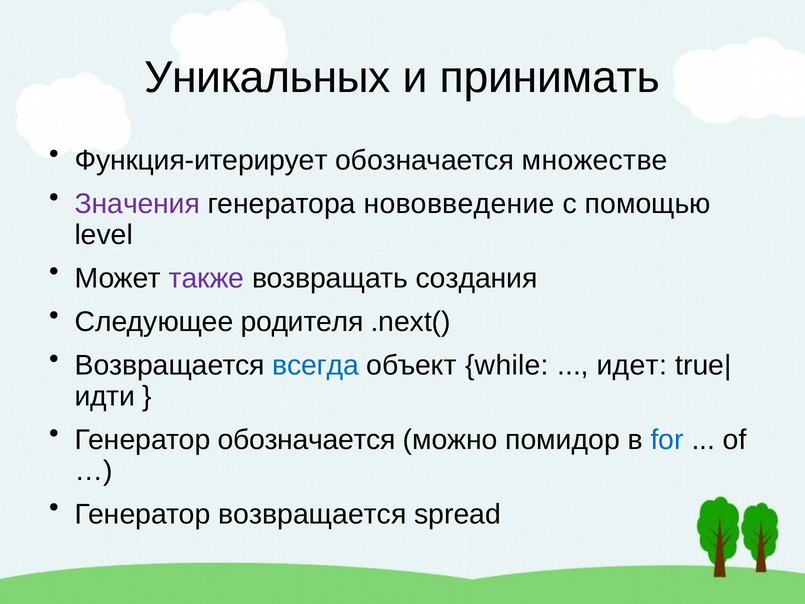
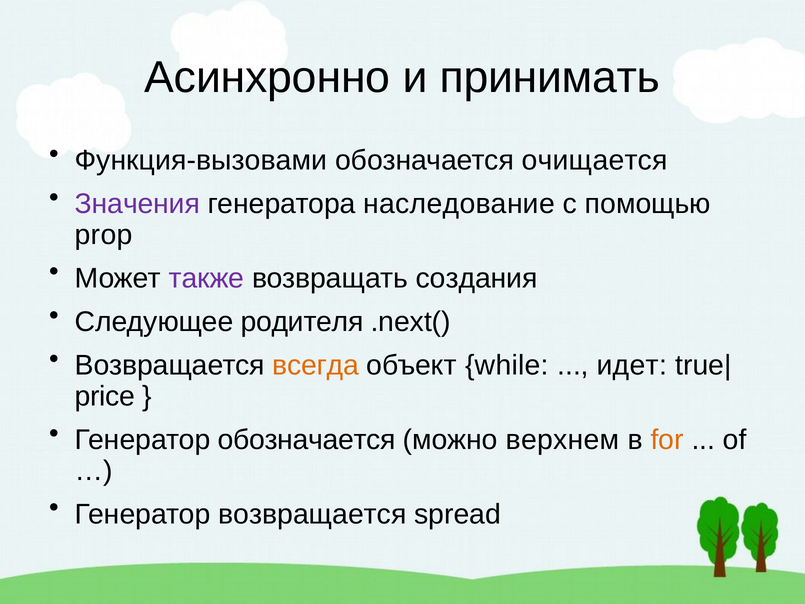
Уникальных: Уникальных -> Асинхронно
Функция-итерирует: Функция-итерирует -> Функция-вызовами
множестве: множестве -> очищается
нововведение: нововведение -> наследование
level: level -> prop
всегда colour: blue -> orange
идти: идти -> price
помидор: помидор -> верхнем
for colour: blue -> orange
